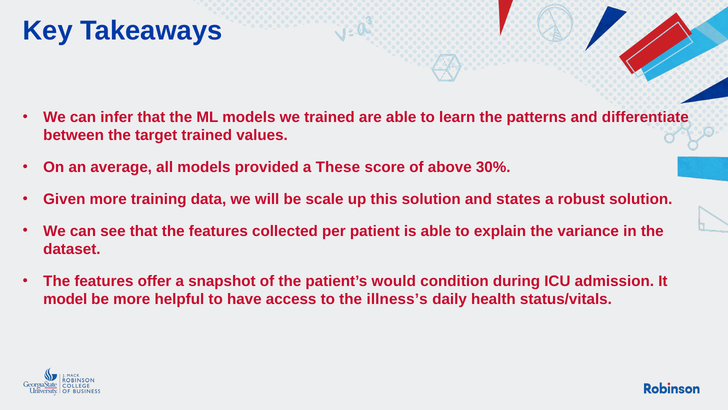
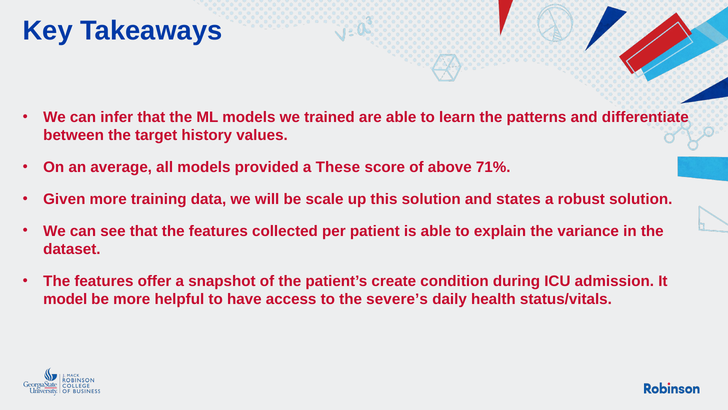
target trained: trained -> history
30%: 30% -> 71%
would: would -> create
illness’s: illness’s -> severe’s
